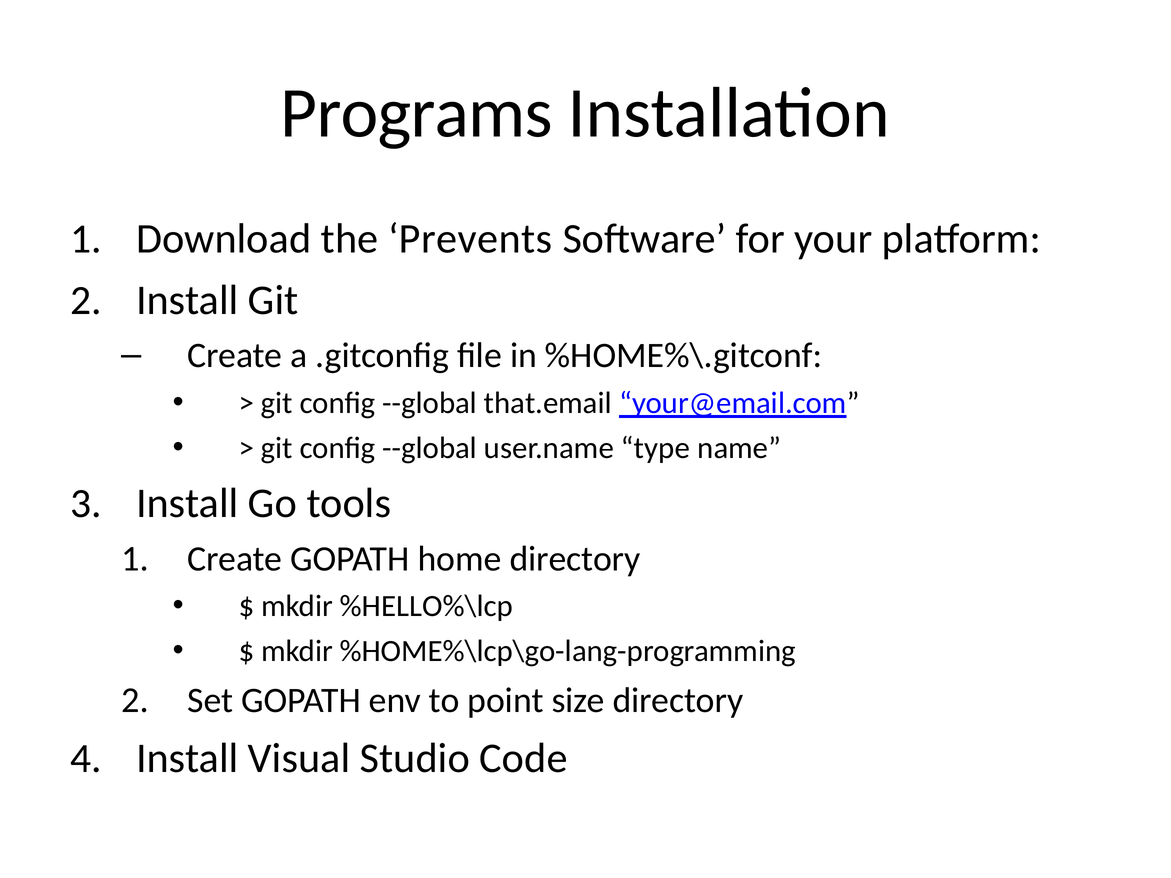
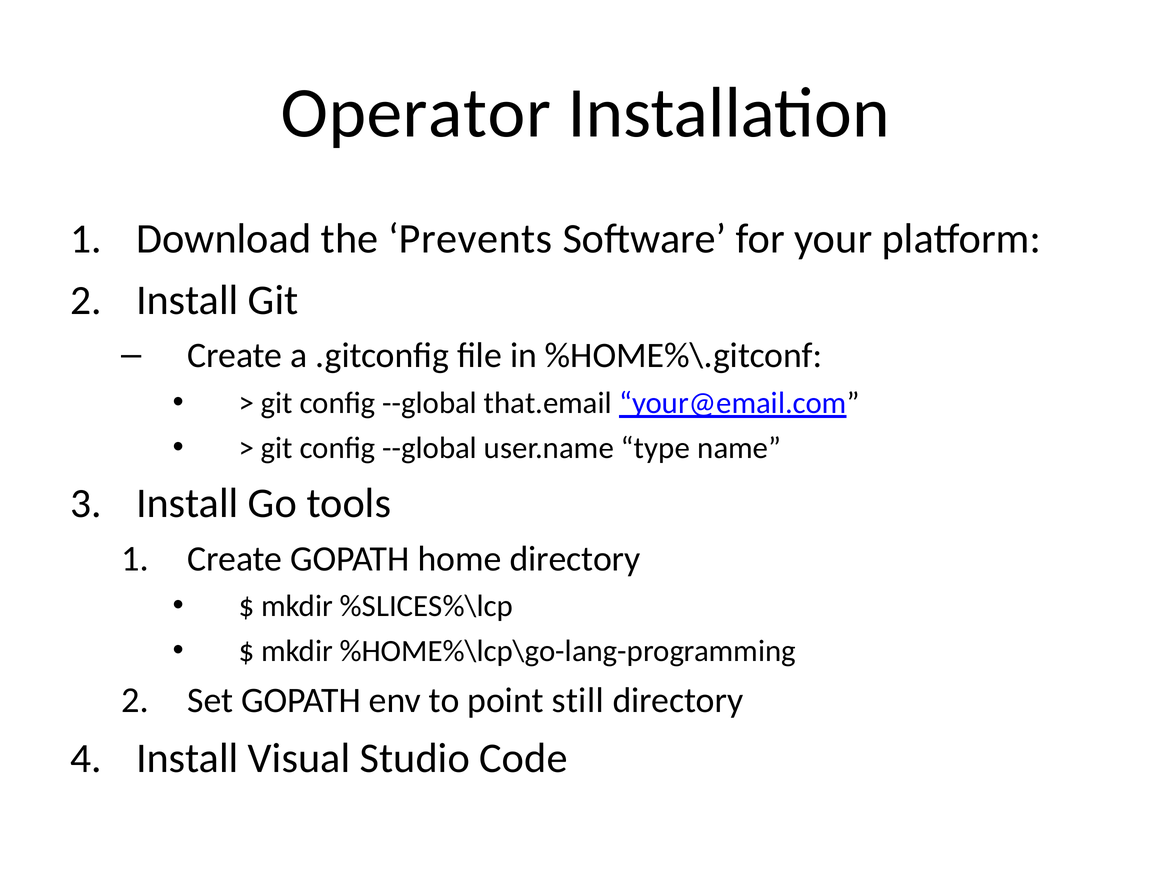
Programs: Programs -> Operator
%HELLO%\lcp: %HELLO%\lcp -> %SLICES%\lcp
size: size -> still
